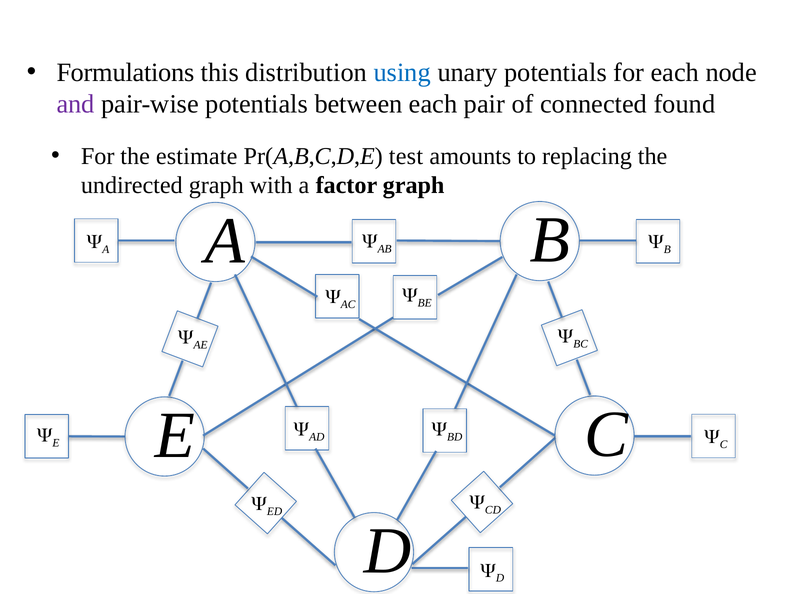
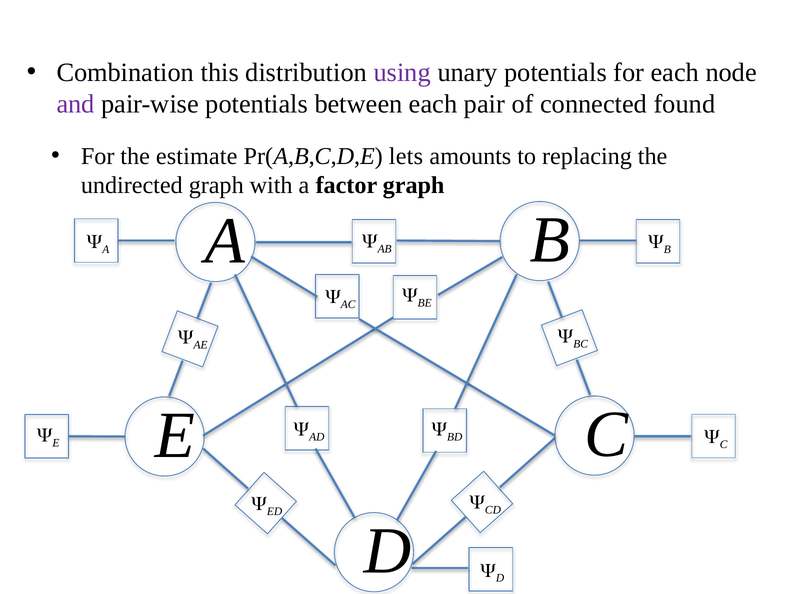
Formulations: Formulations -> Combination
using colour: blue -> purple
test: test -> lets
